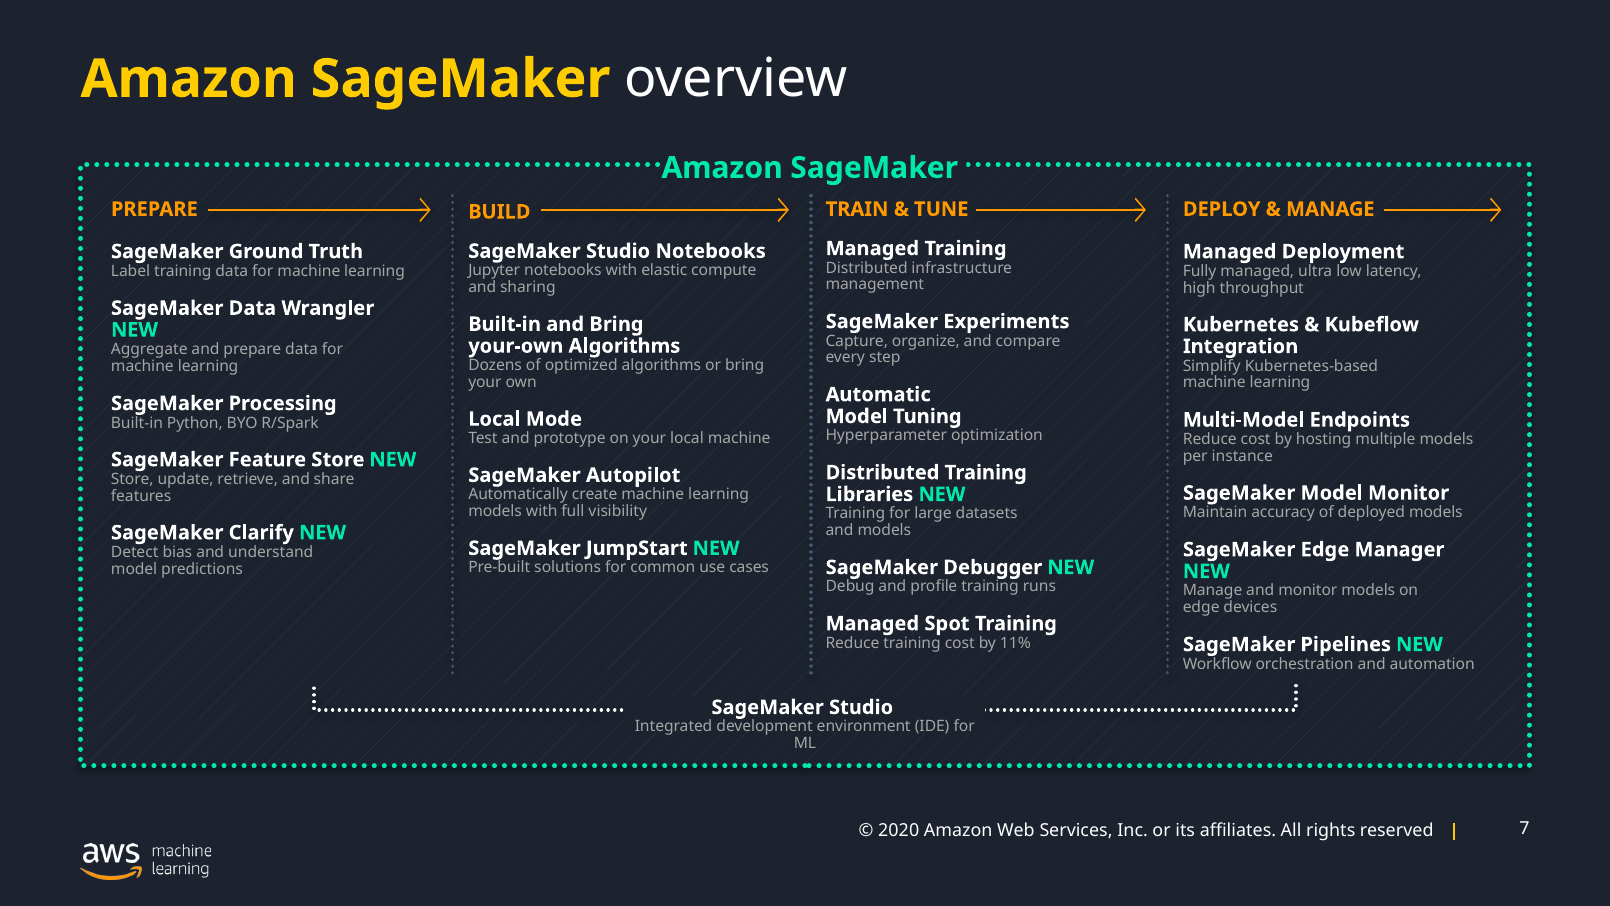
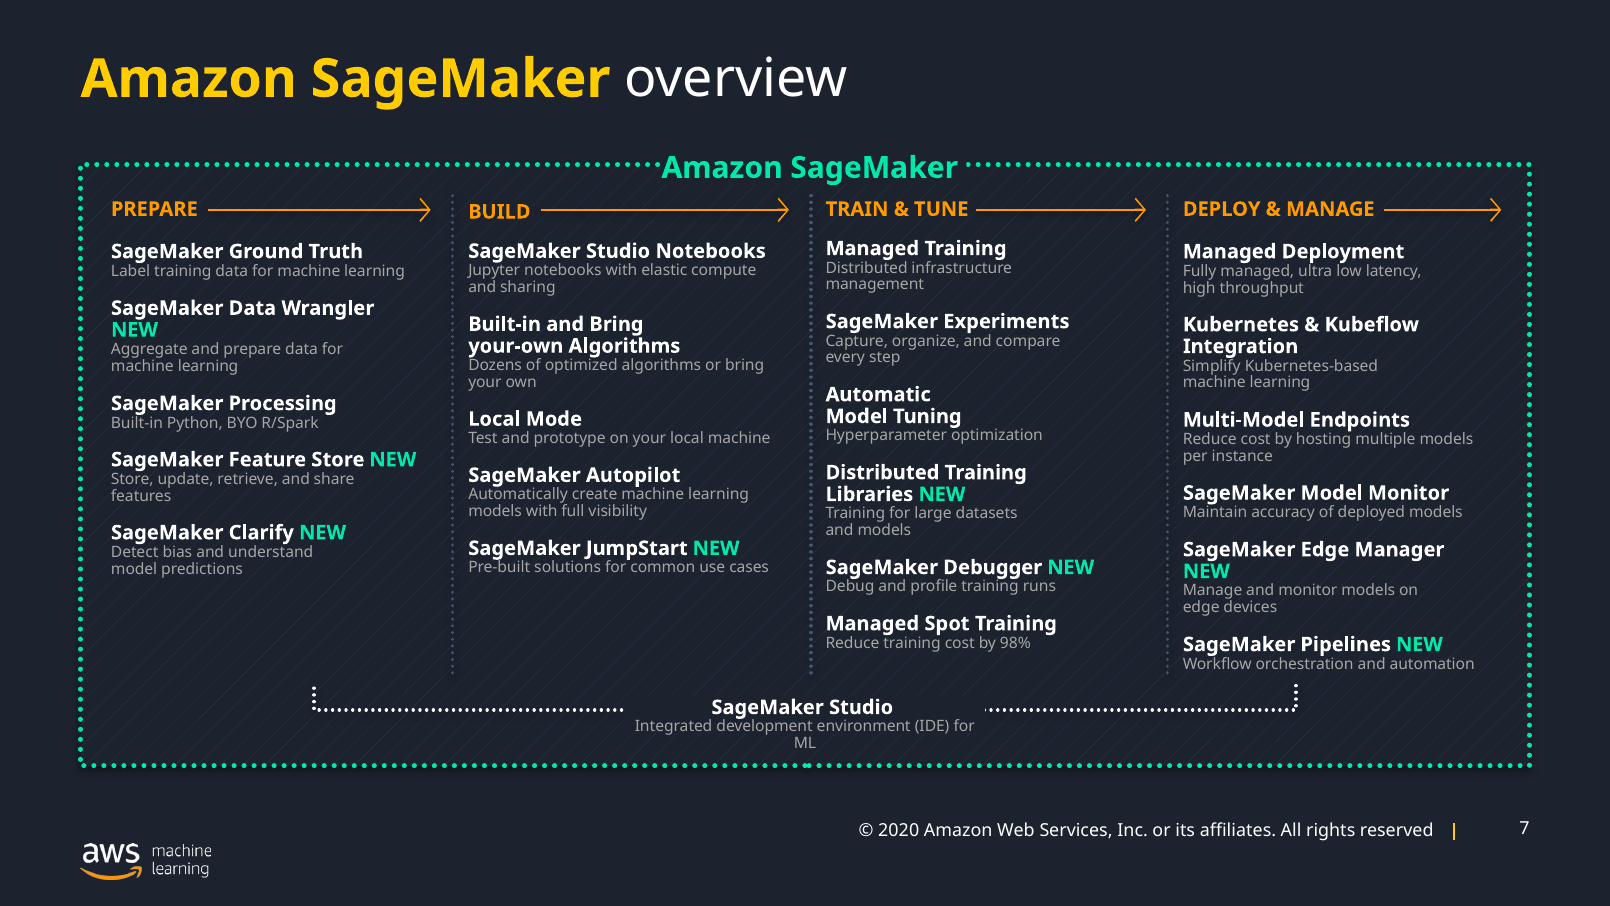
11%: 11% -> 98%
